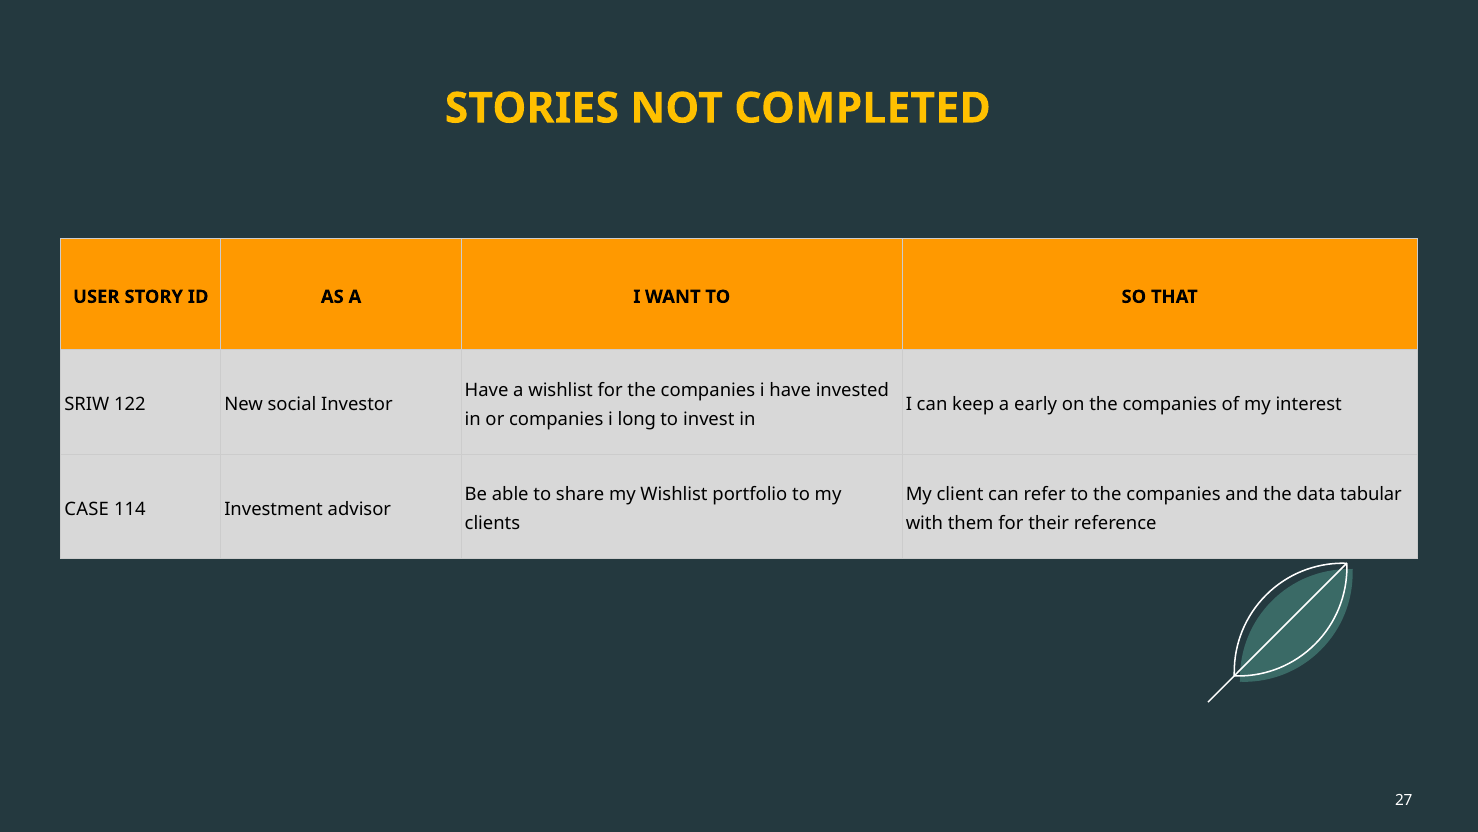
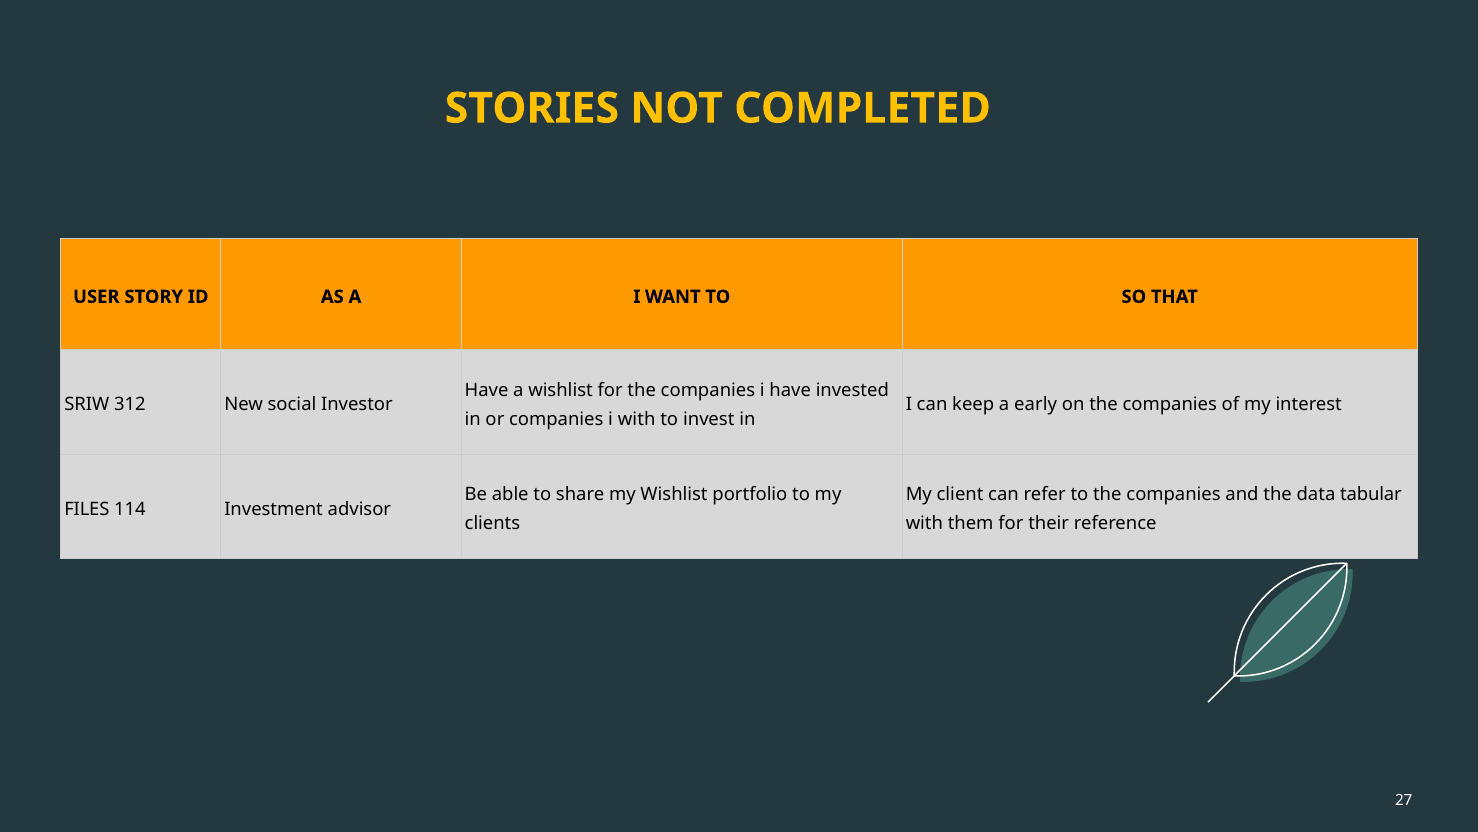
122: 122 -> 312
i long: long -> with
CASE: CASE -> FILES
